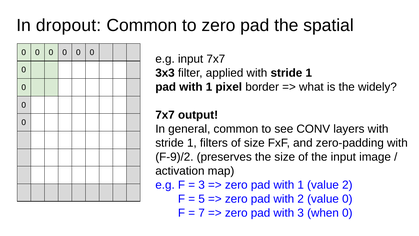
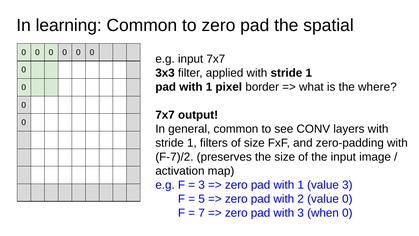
dropout: dropout -> learning
widely: widely -> where
F-9)/2: F-9)/2 -> F-7)/2
value 2: 2 -> 3
